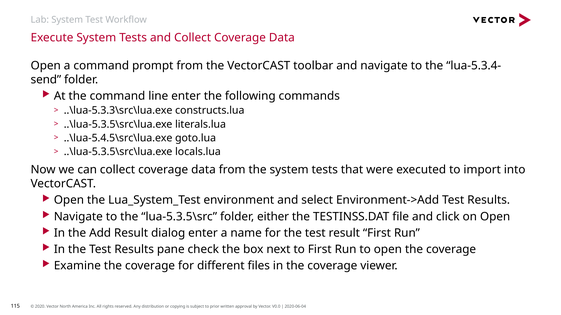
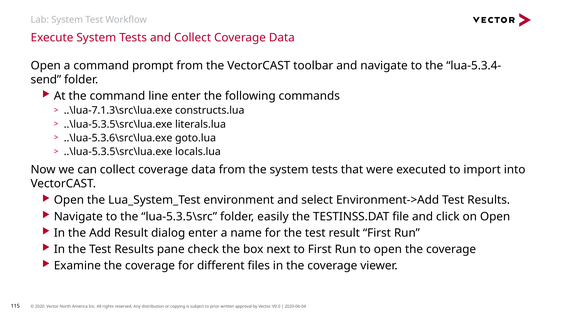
..\lua-5.3.3\src\lua.exe: ..\lua-5.3.3\src\lua.exe -> ..\lua-7.1.3\src\lua.exe
..\lua-5.4.5\src\lua.exe: ..\lua-5.4.5\src\lua.exe -> ..\lua-5.3.6\src\lua.exe
either: either -> easily
